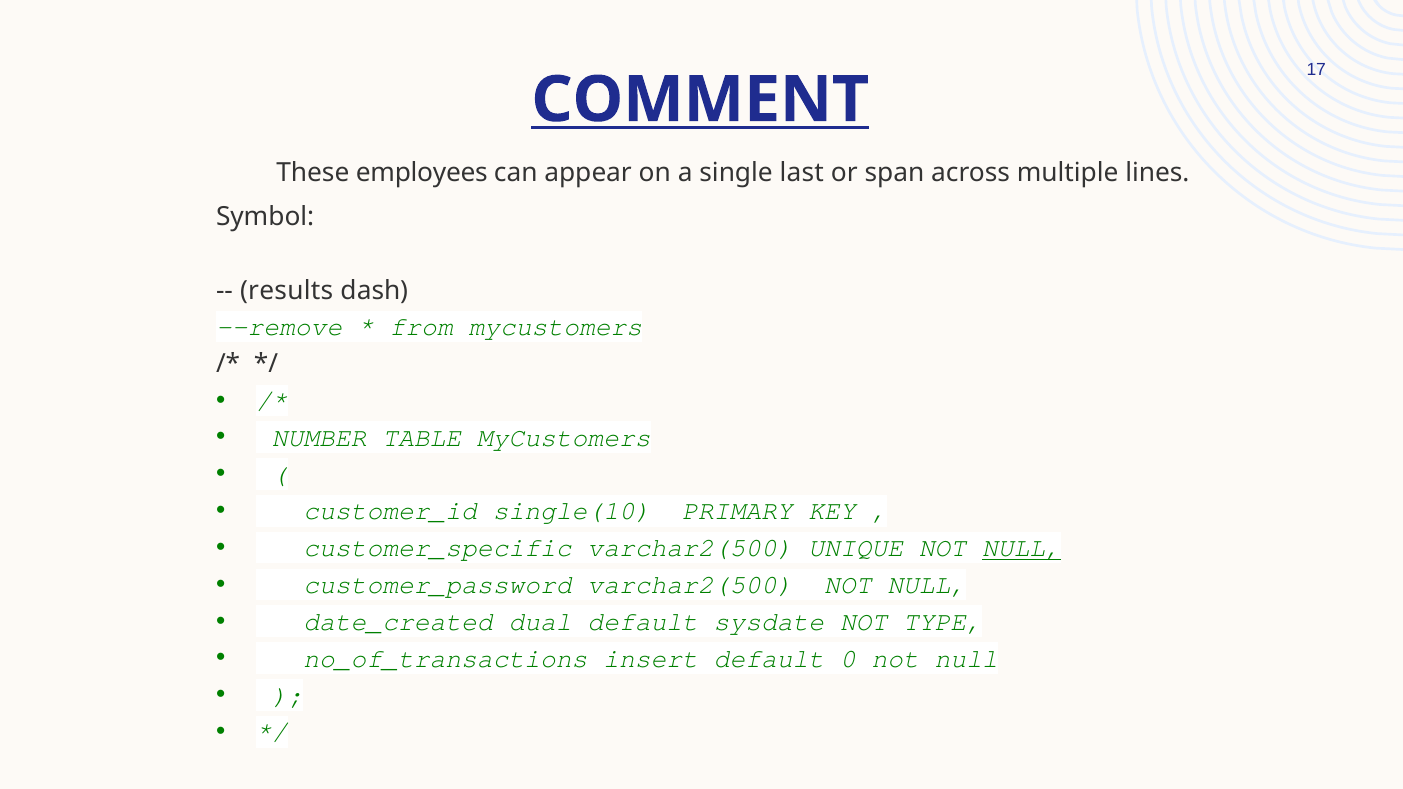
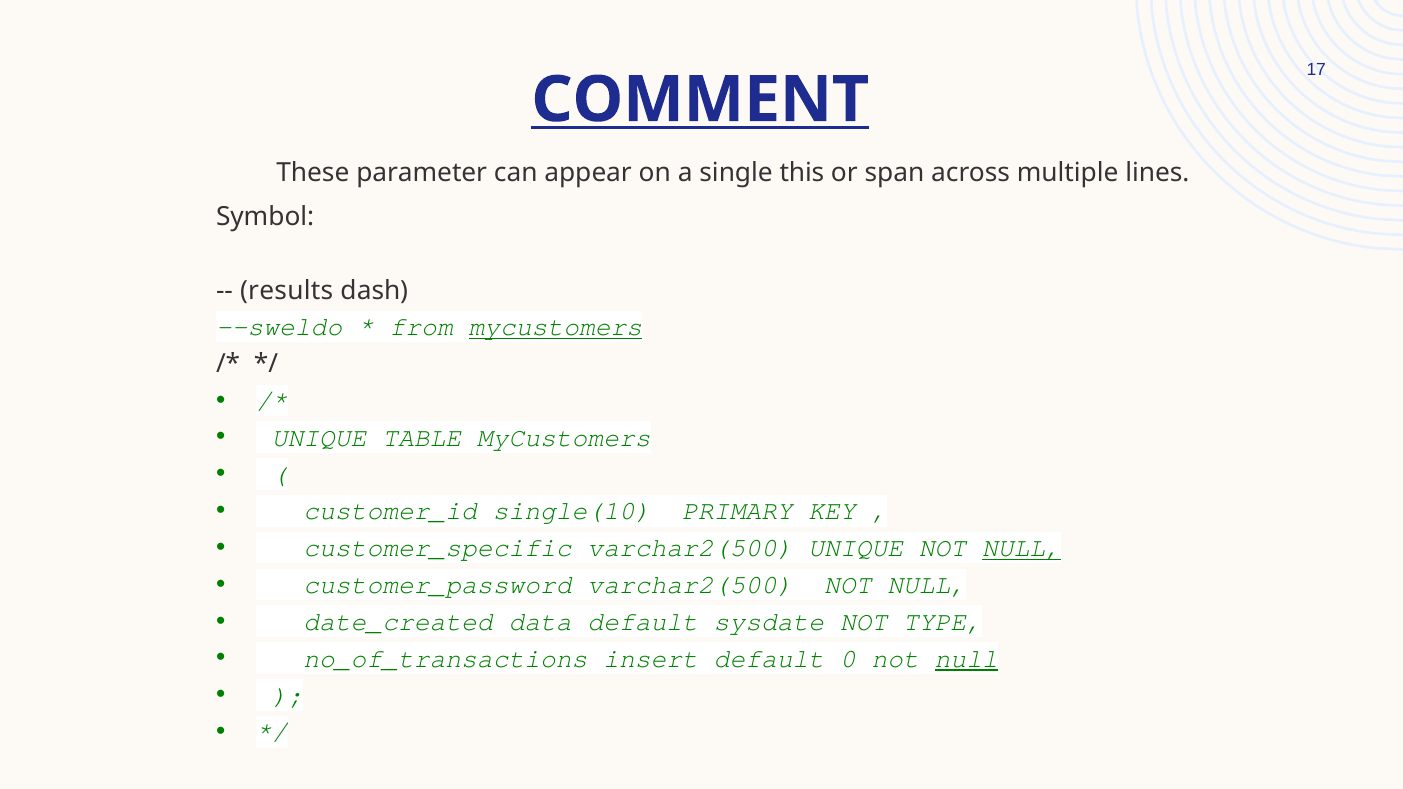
employees: employees -> parameter
last: last -> this
--remove: --remove -> --sweldo
mycustomers at (555, 327) underline: none -> present
NUMBER at (319, 438): NUMBER -> UNIQUE
dual: dual -> data
null at (966, 659) underline: none -> present
